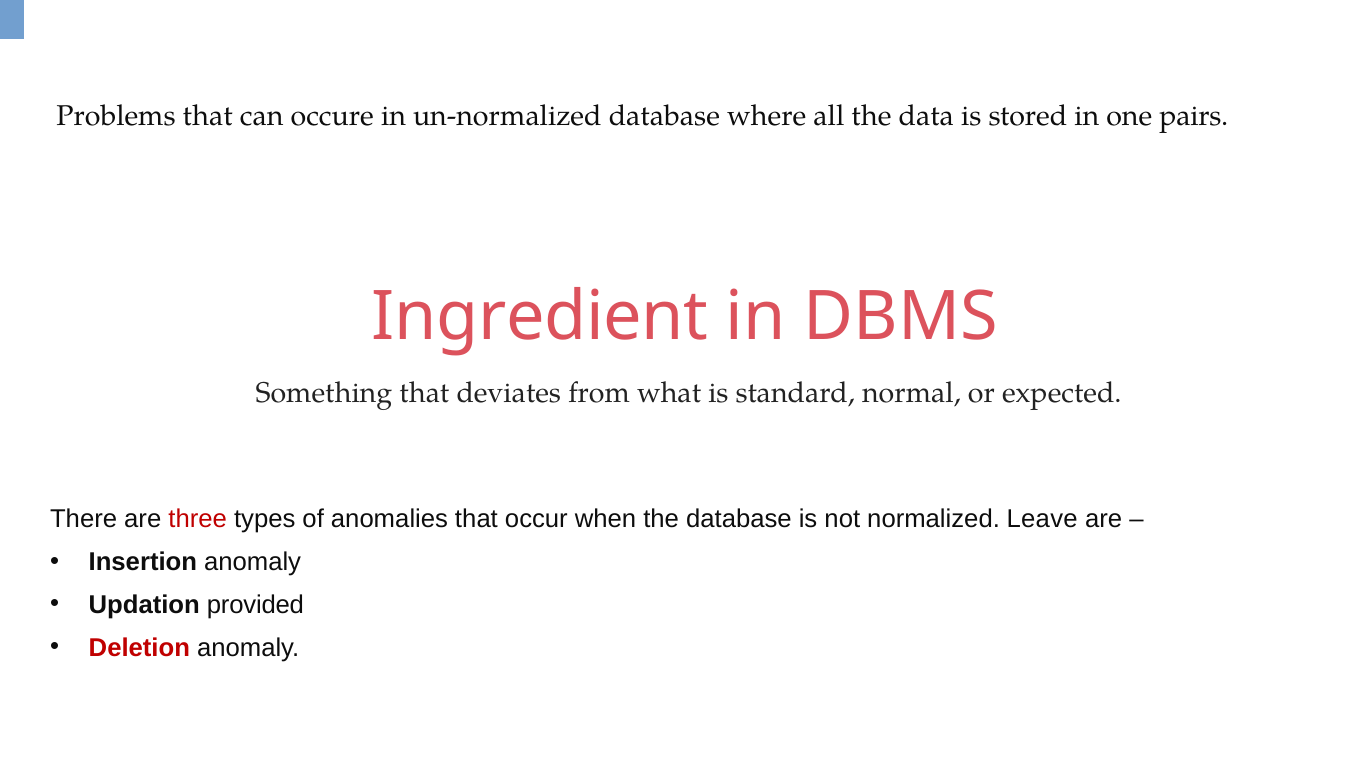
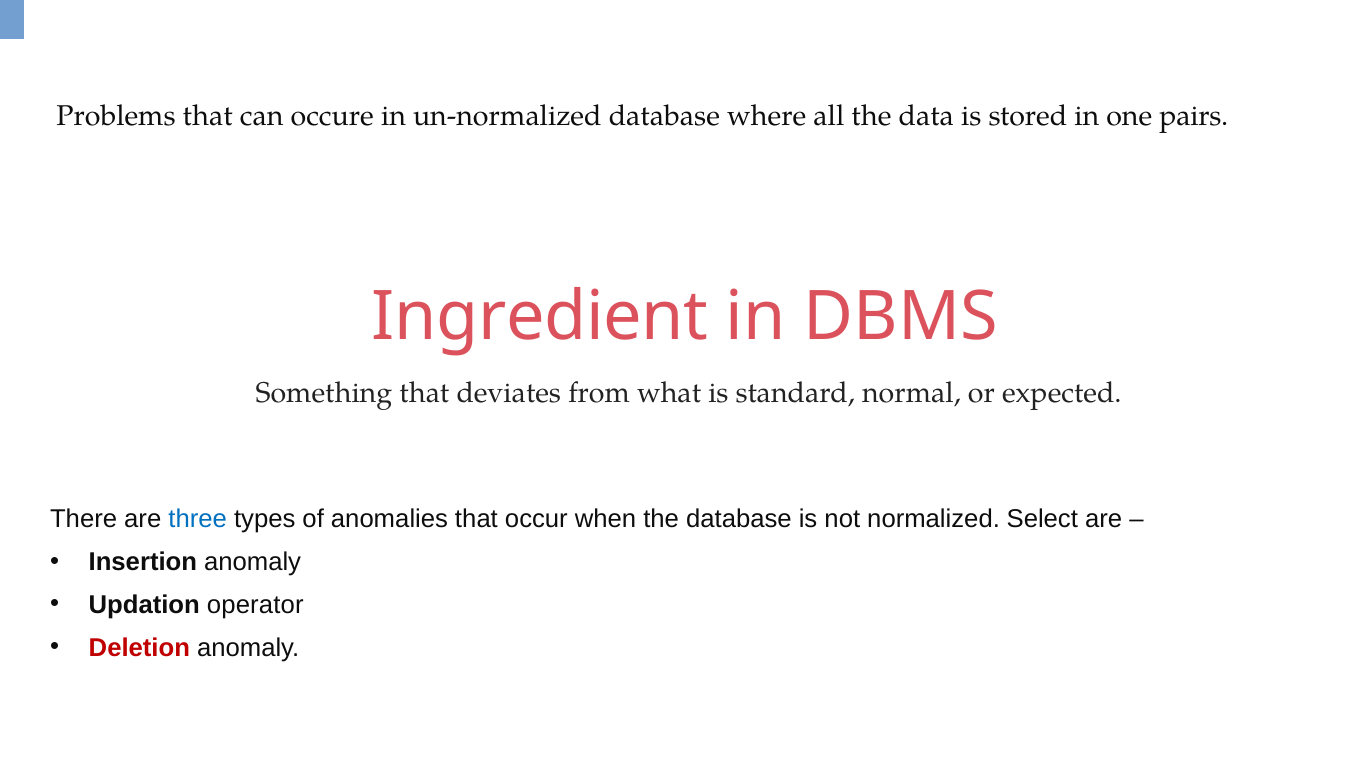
three colour: red -> blue
Leave: Leave -> Select
provided: provided -> operator
